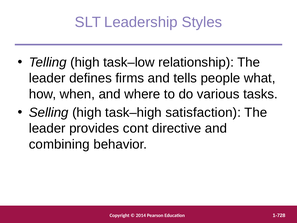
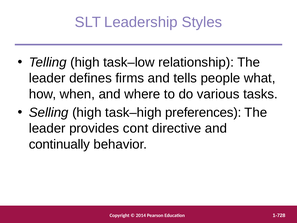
satisfaction: satisfaction -> preferences
combining: combining -> continually
